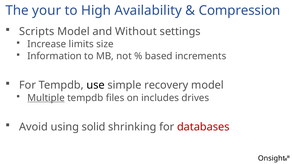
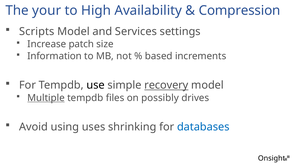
Without: Without -> Services
limits: limits -> patch
recovery underline: none -> present
includes: includes -> possibly
solid: solid -> uses
databases colour: red -> blue
